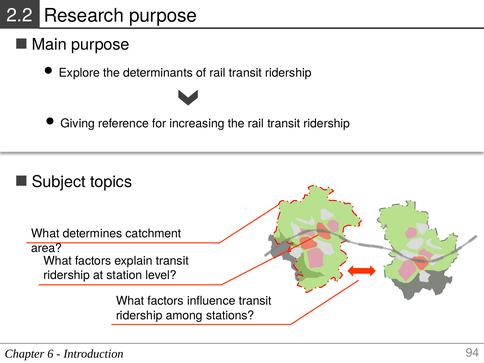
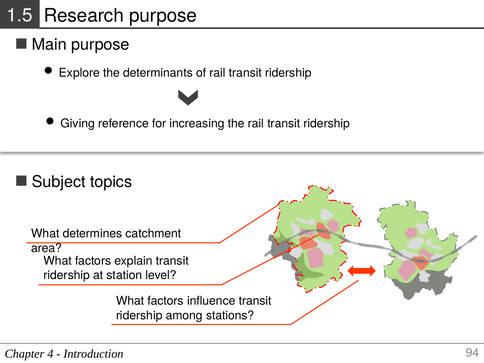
2.2: 2.2 -> 1.5
6: 6 -> 4
